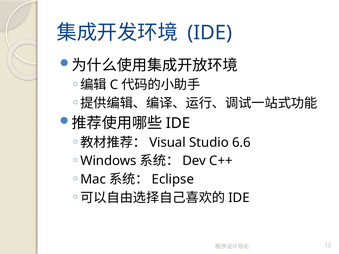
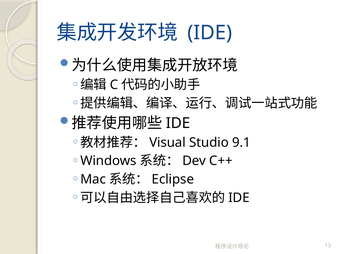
6.6: 6.6 -> 9.1
